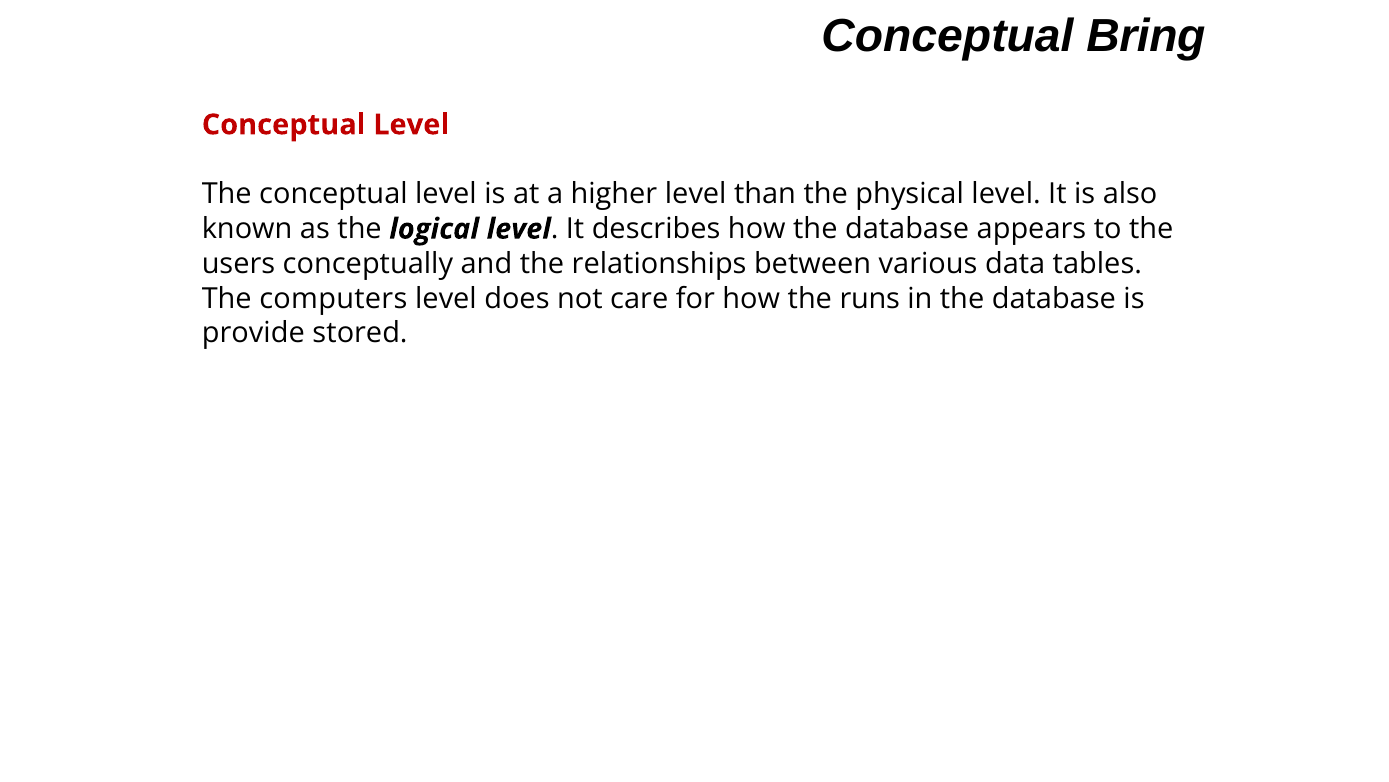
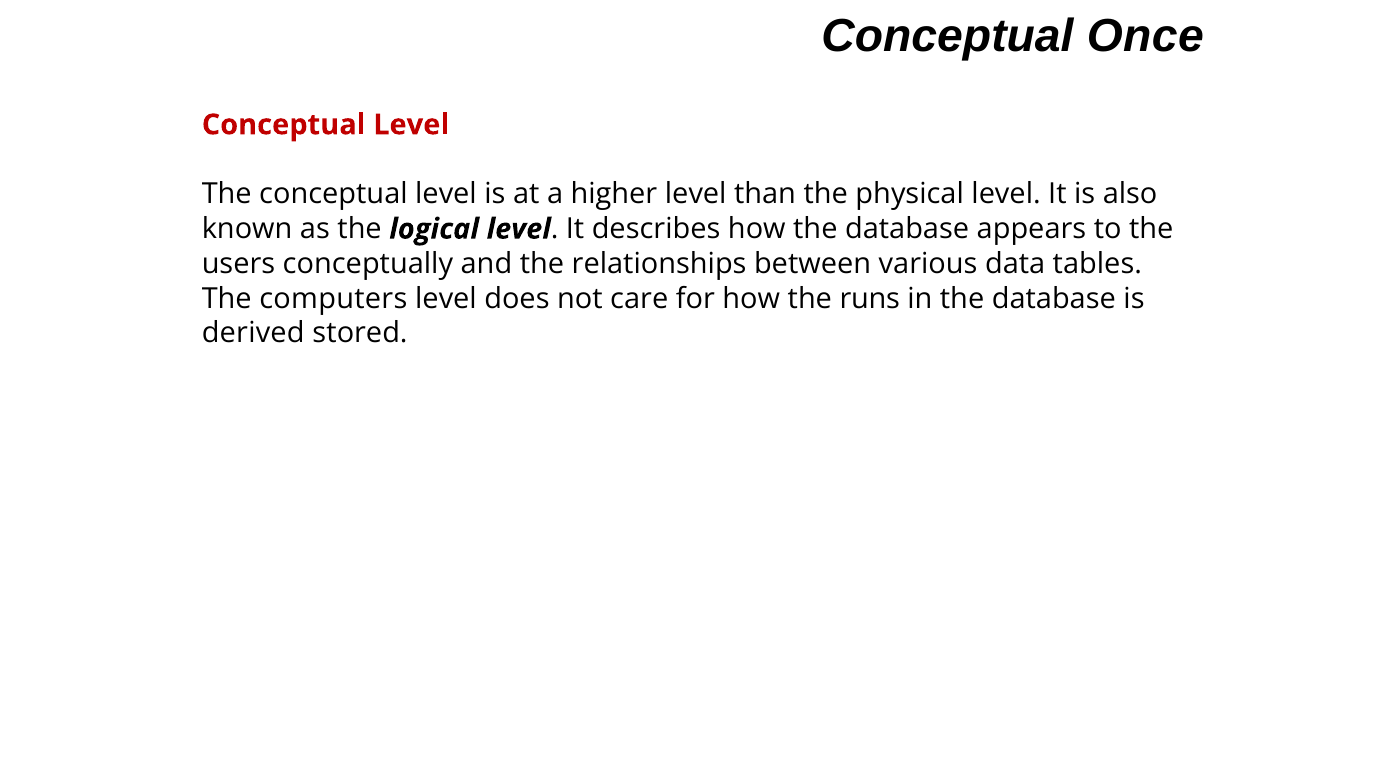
Bring: Bring -> Once
provide: provide -> derived
